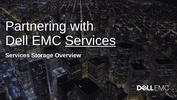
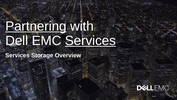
Partnering underline: none -> present
